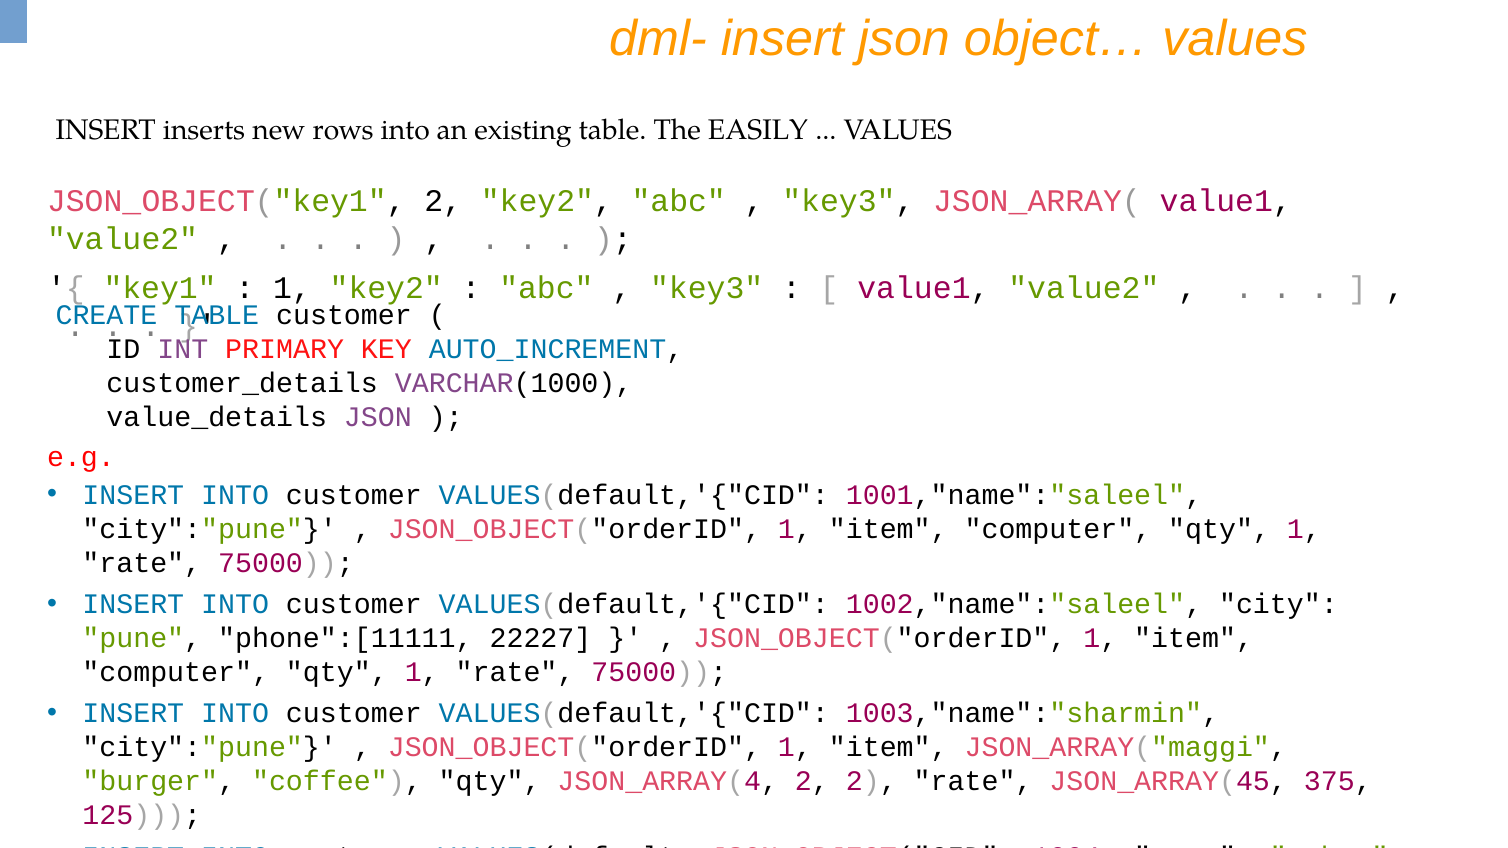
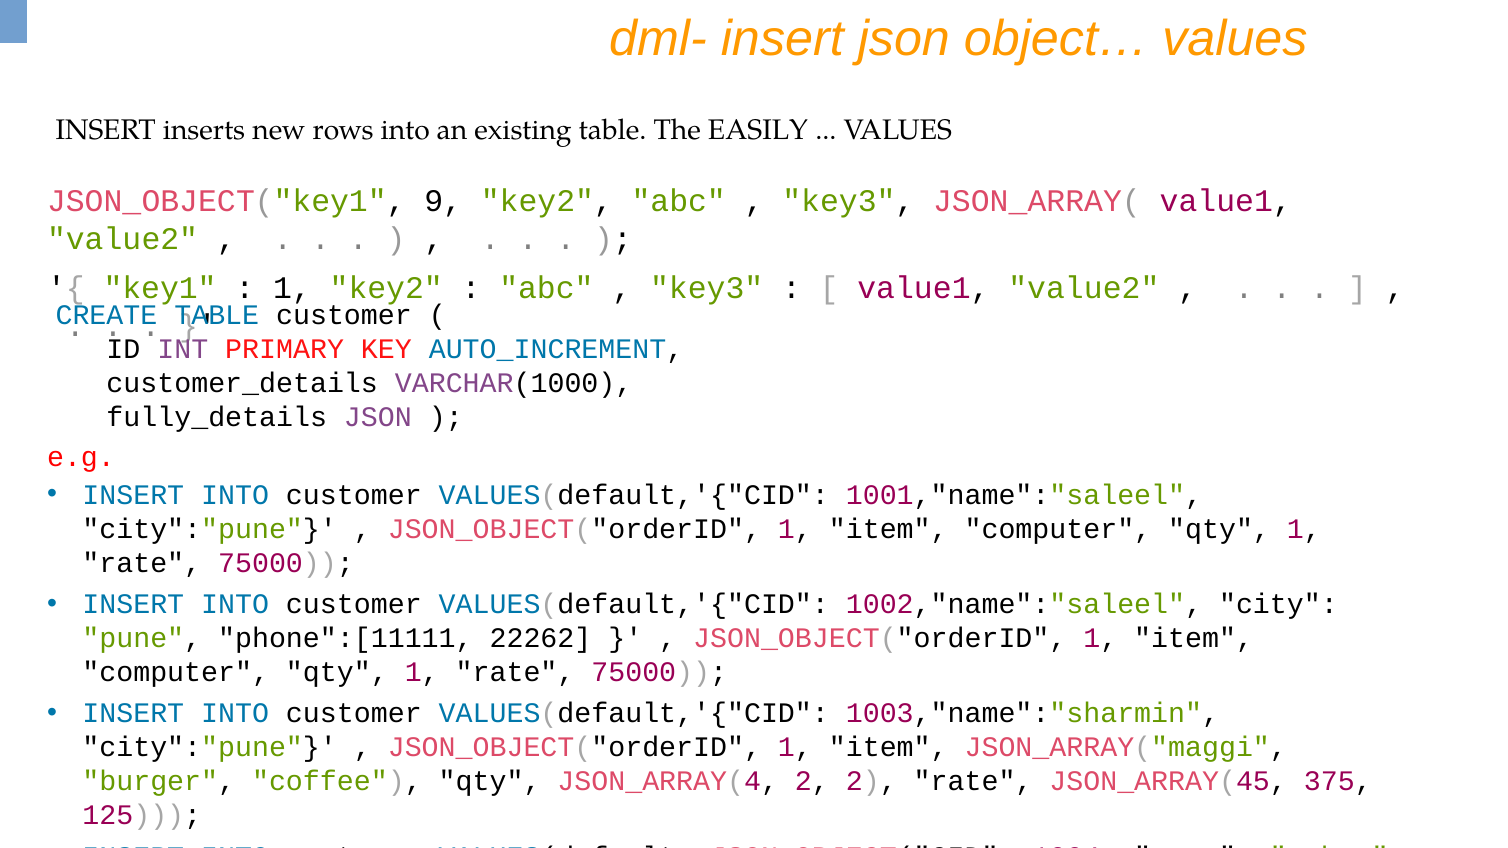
JSON_OBJECT("key1 2: 2 -> 9
value_details: value_details -> fully_details
22227: 22227 -> 22262
